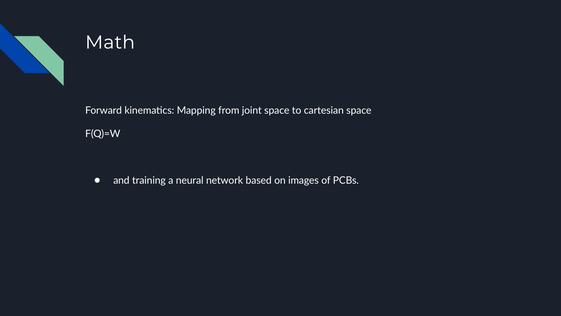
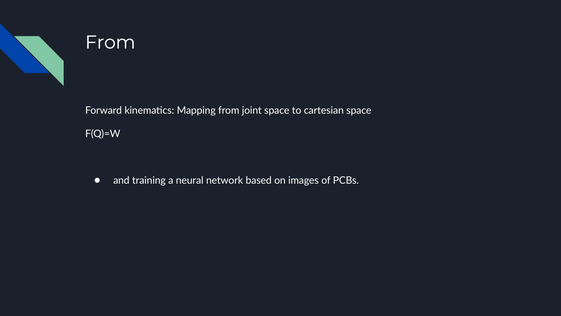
Math at (110, 42): Math -> From
